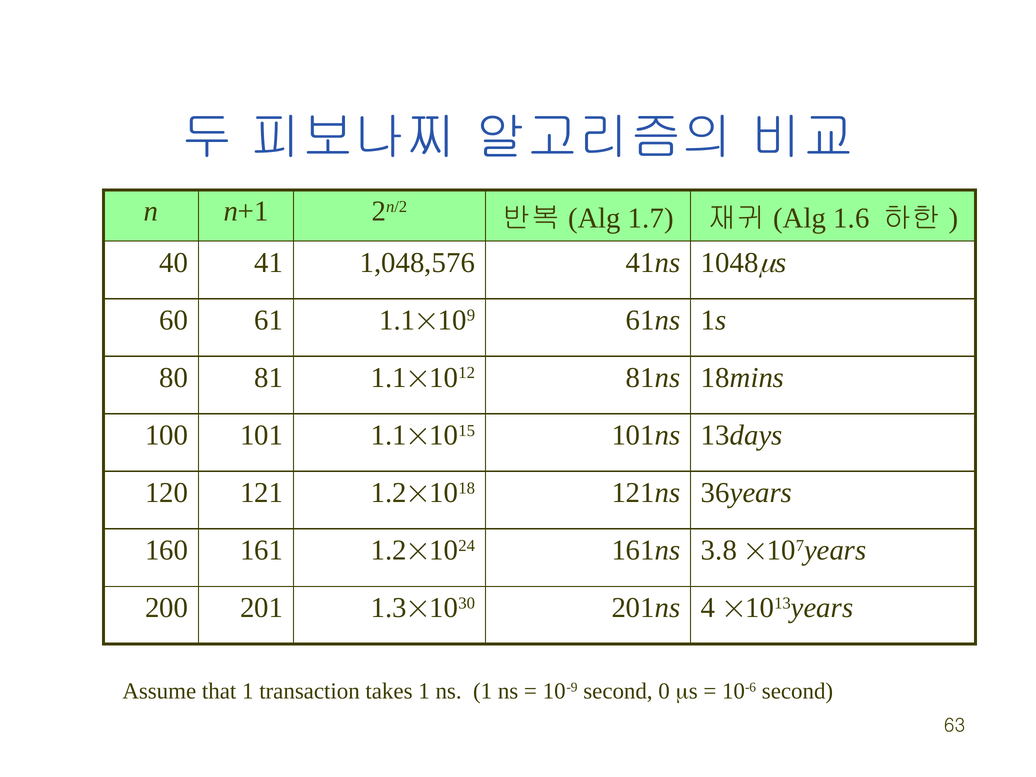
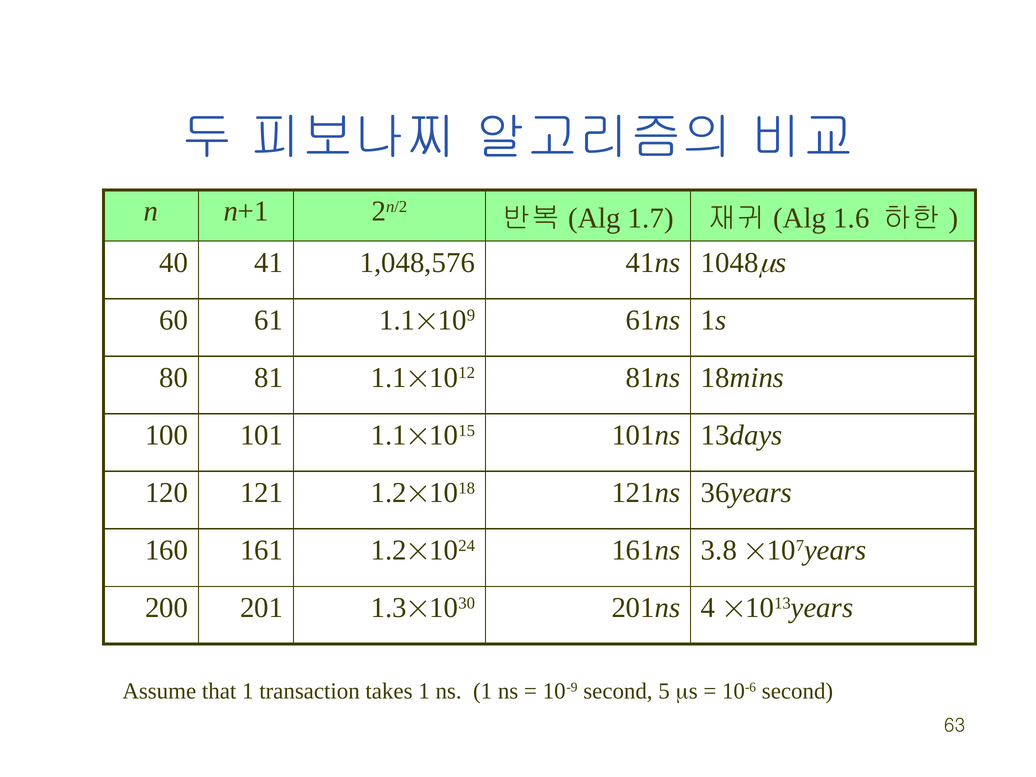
0: 0 -> 5
